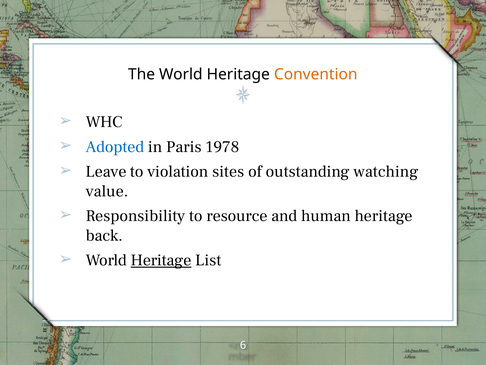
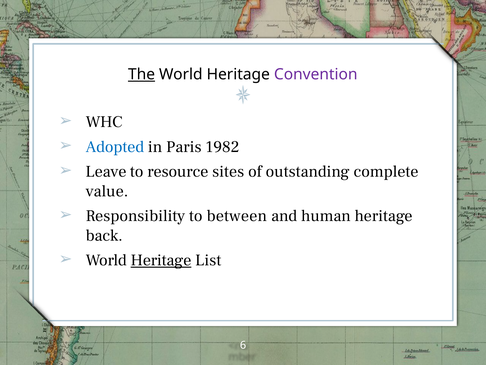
The underline: none -> present
Convention colour: orange -> purple
1978: 1978 -> 1982
violation: violation -> resource
watching: watching -> complete
resource: resource -> between
